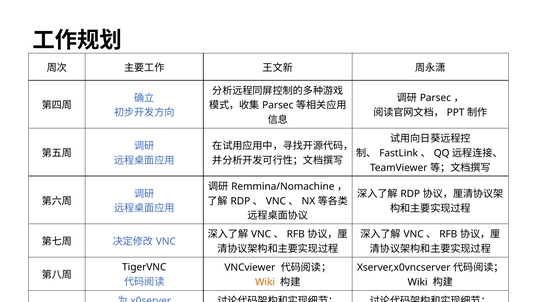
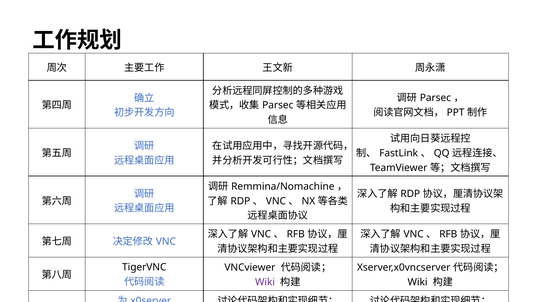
Wiki at (265, 282) colour: orange -> purple
